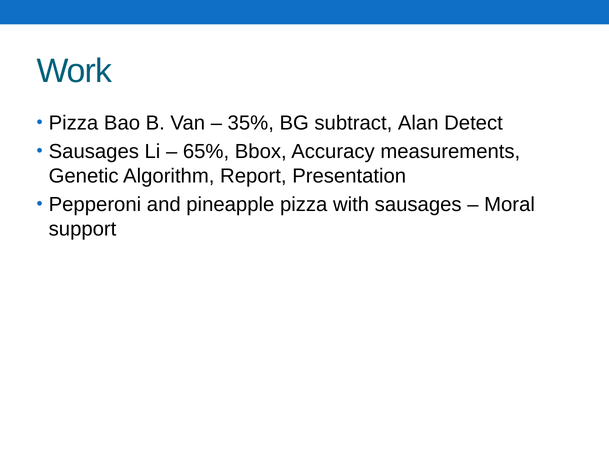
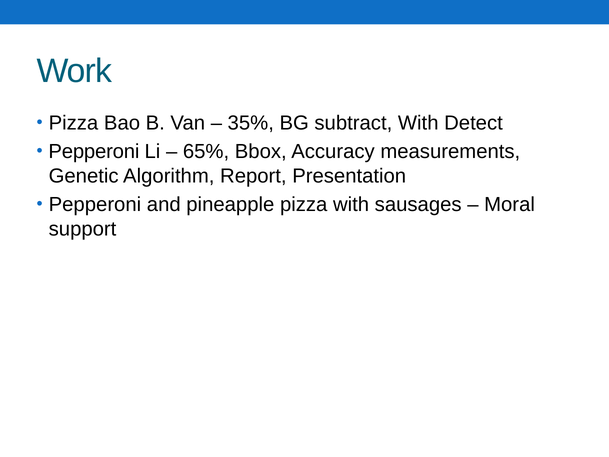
subtract Alan: Alan -> With
Sausages at (94, 152): Sausages -> Pepperoni
